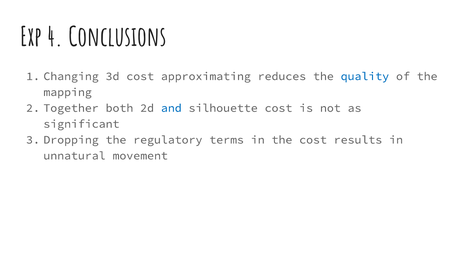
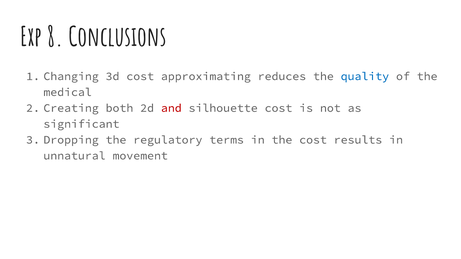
4: 4 -> 8
mapping: mapping -> medical
Together: Together -> Creating
and colour: blue -> red
